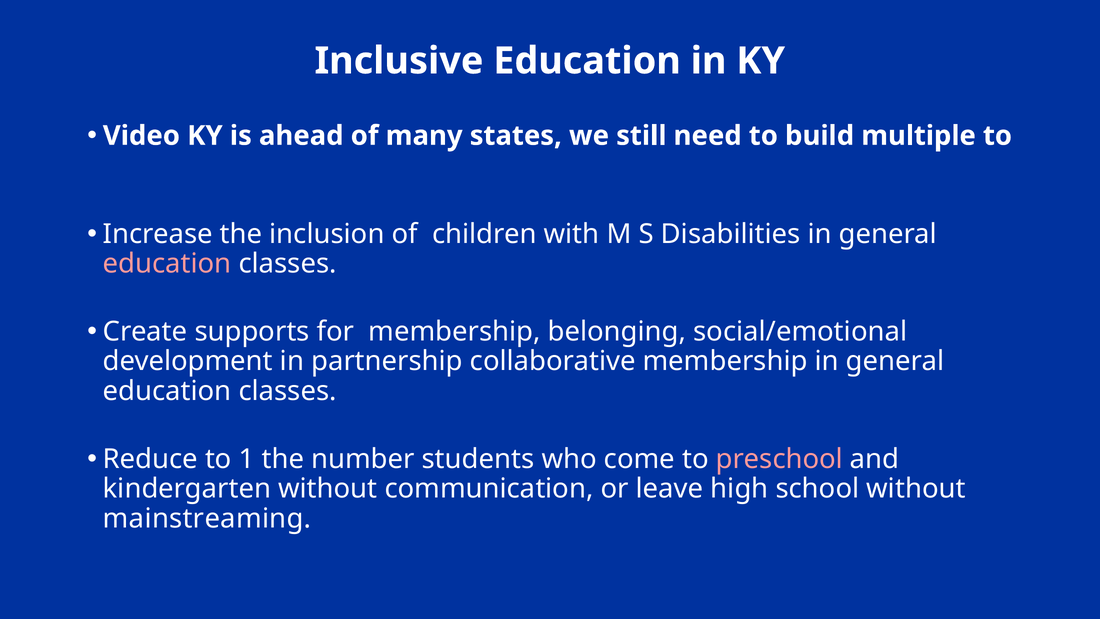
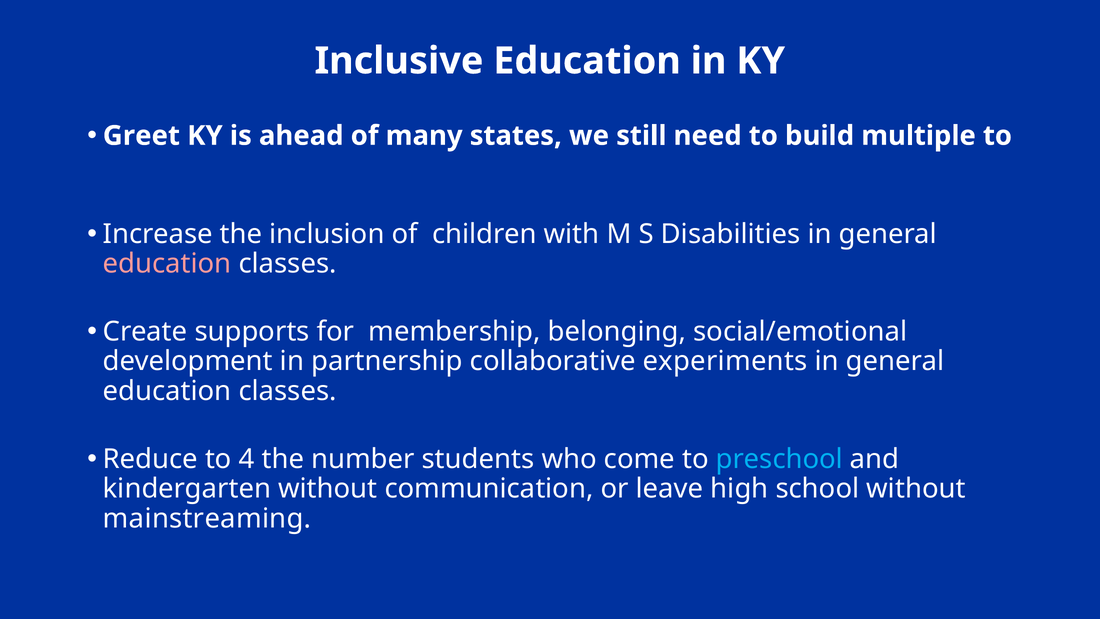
Video: Video -> Greet
collaborative membership: membership -> experiments
1: 1 -> 4
preschool colour: pink -> light blue
